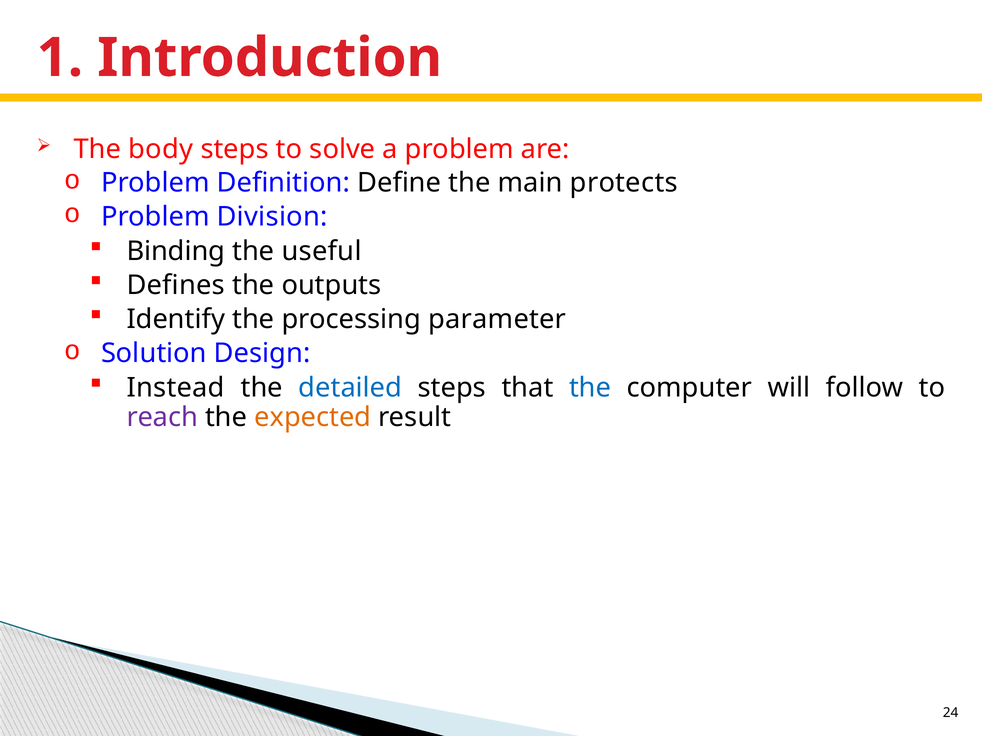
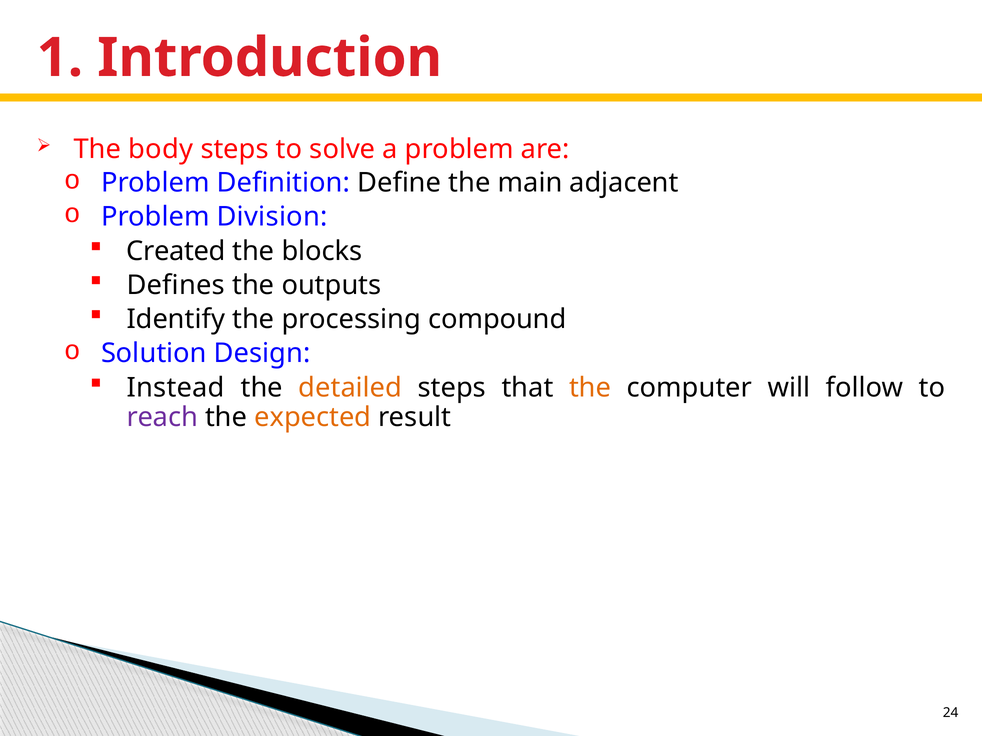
protects: protects -> adjacent
Binding: Binding -> Created
useful: useful -> blocks
parameter: parameter -> compound
detailed colour: blue -> orange
the at (590, 388) colour: blue -> orange
